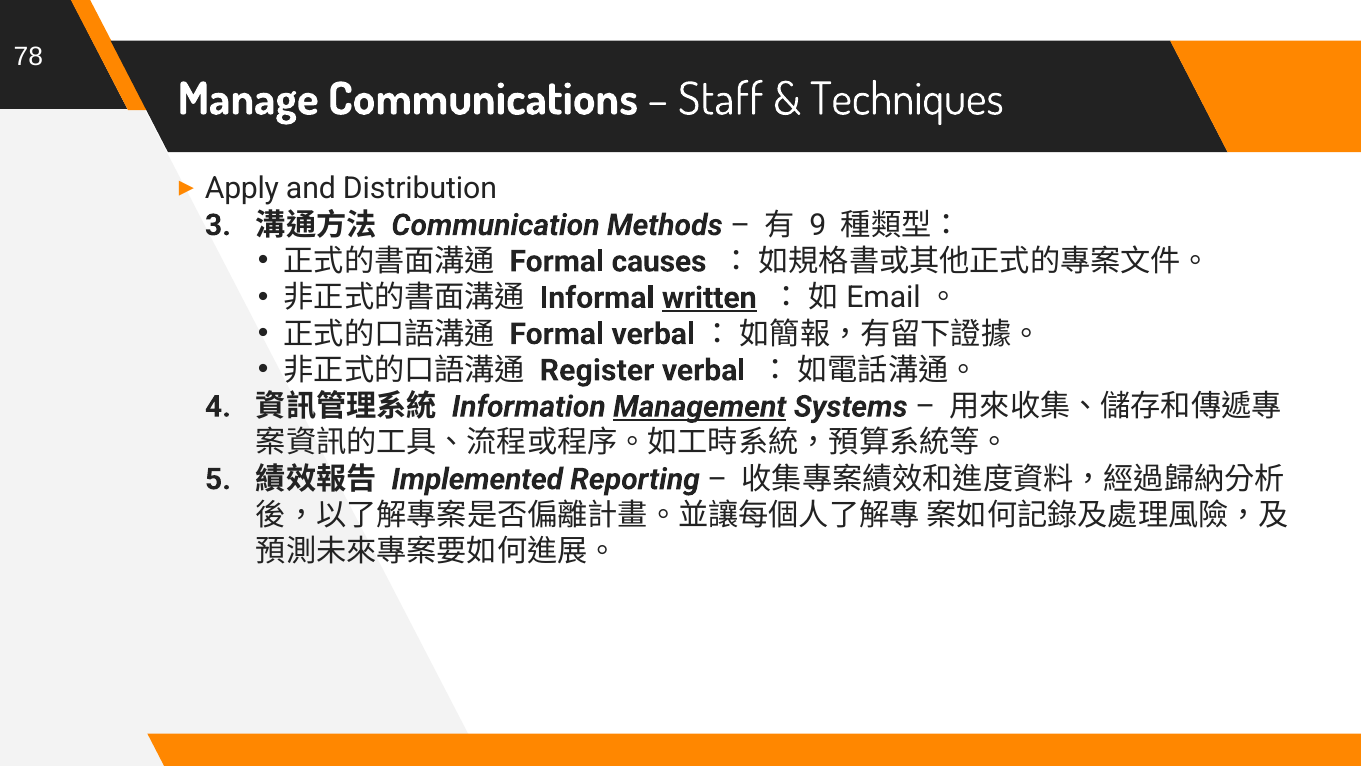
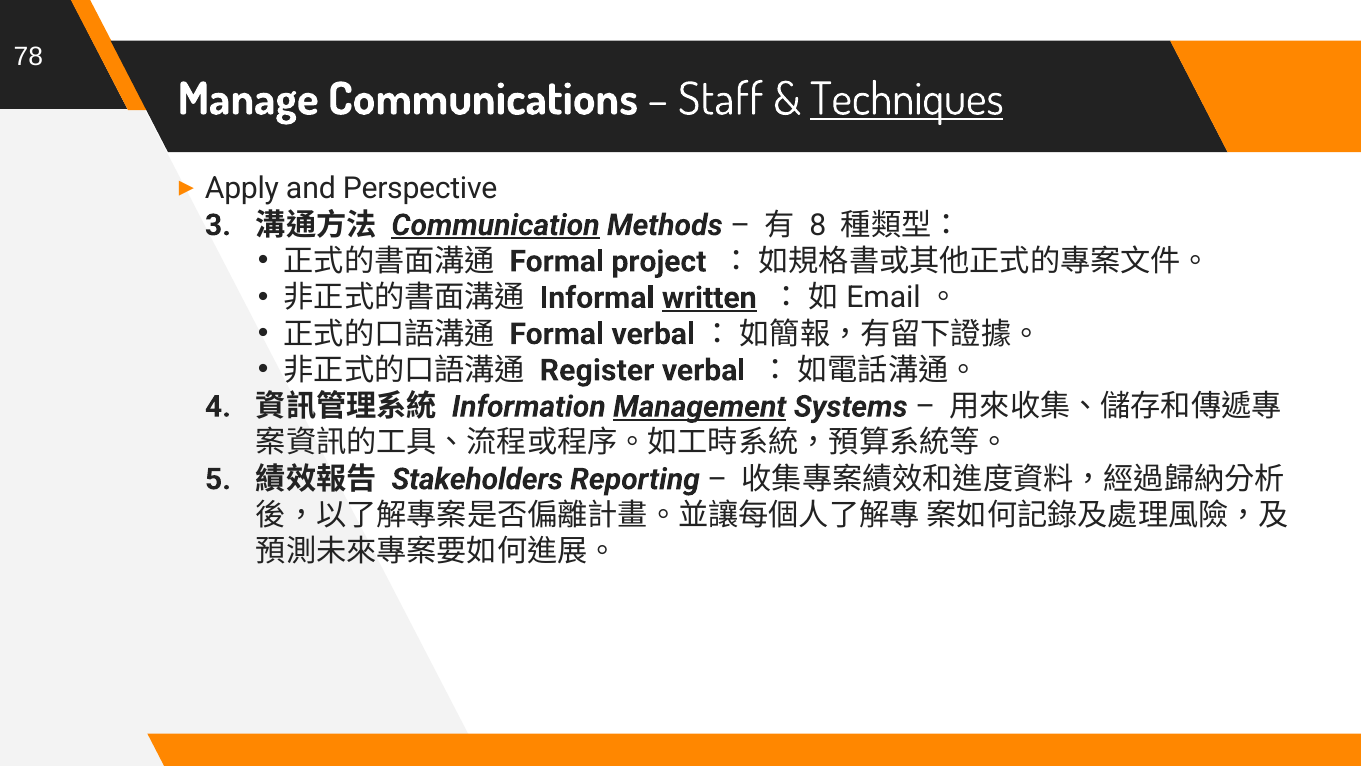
Techniques underline: none -> present
Distribution: Distribution -> Perspective
Communication underline: none -> present
9: 9 -> 8
causes: causes -> project
Implemented: Implemented -> Stakeholders
